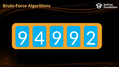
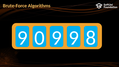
4: 4 -> 0
2: 2 -> 8
